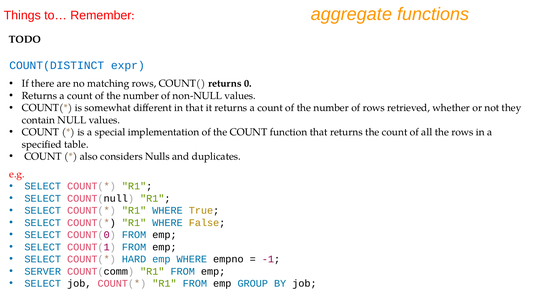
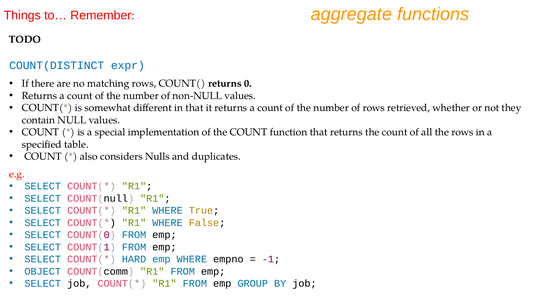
SERVER: SERVER -> OBJECT
